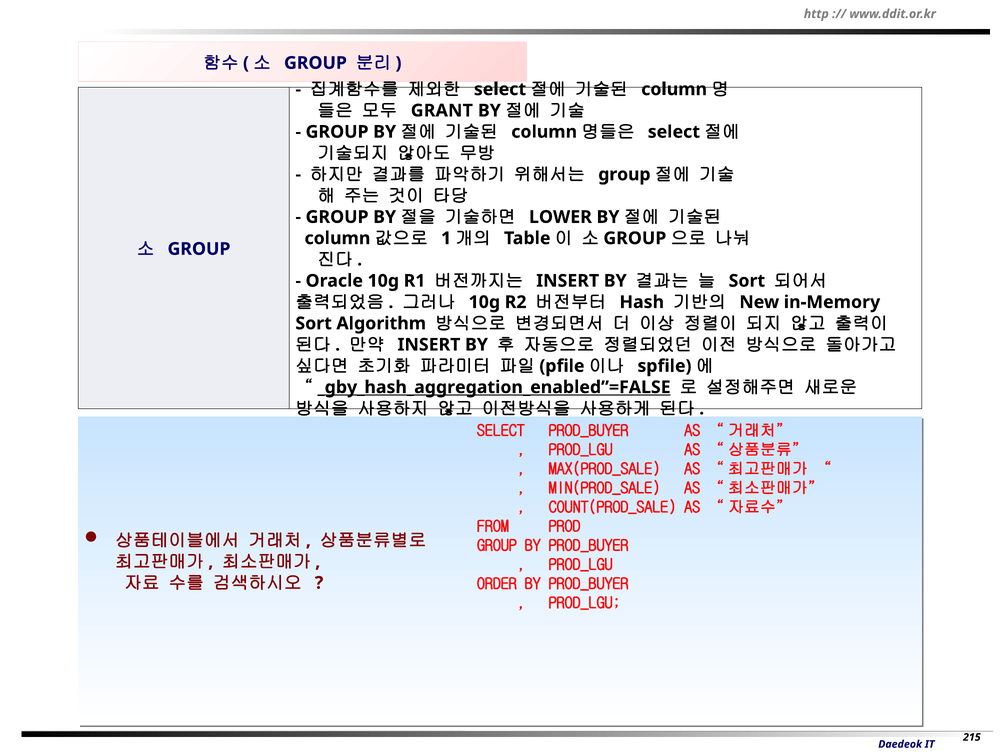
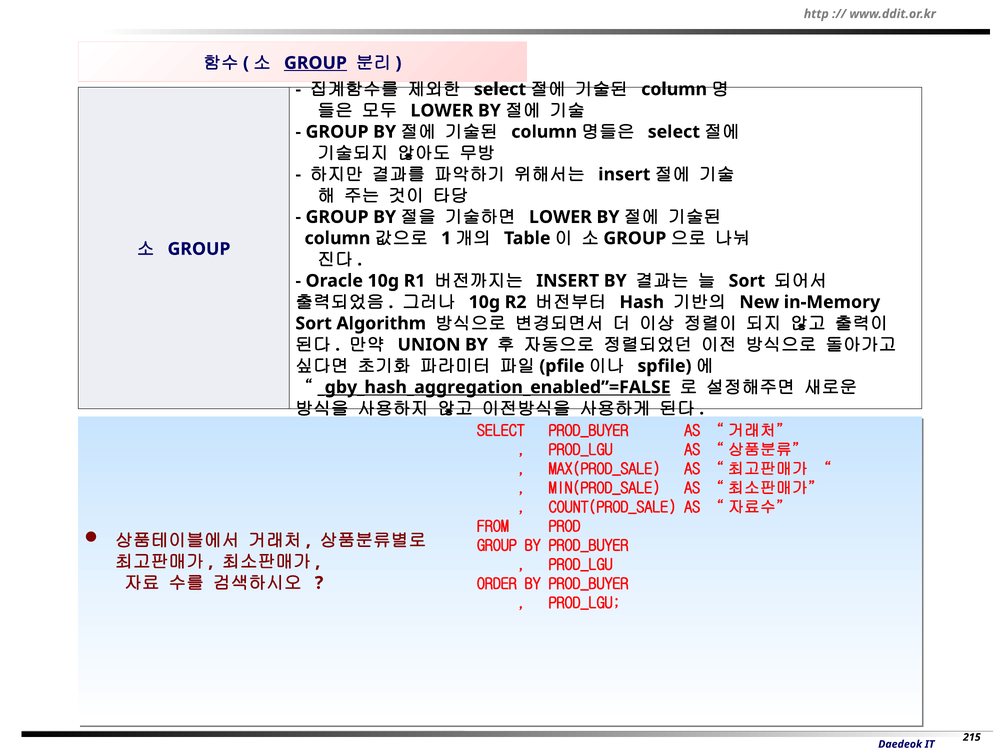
GROUP at (315, 63) underline: none -> present
GRANT at (442, 111): GRANT -> LOWER
group at (624, 174): group -> insert
INSERT at (429, 345): INSERT -> UNION
